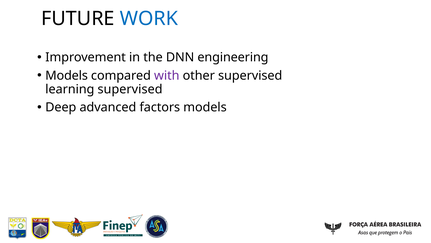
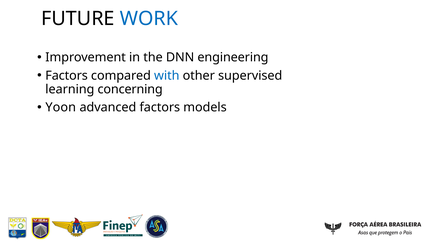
Models at (67, 75): Models -> Factors
with colour: purple -> blue
learning supervised: supervised -> concerning
Deep: Deep -> Yoon
